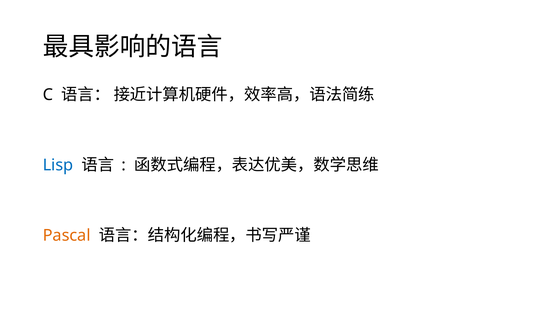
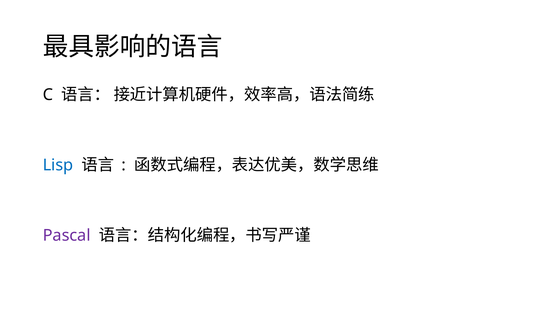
Pascal colour: orange -> purple
